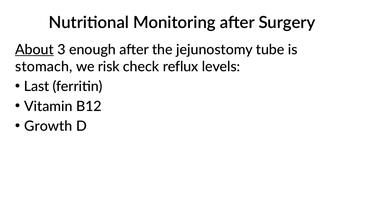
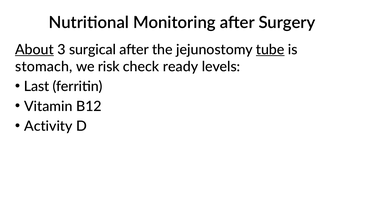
enough: enough -> surgical
tube underline: none -> present
reflux: reflux -> ready
Growth: Growth -> Activity
